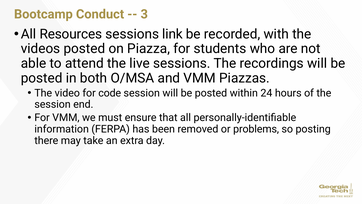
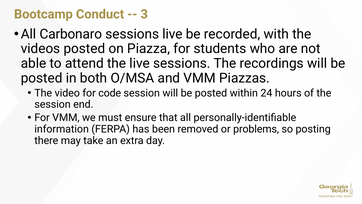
Resources: Resources -> Carbonaro
sessions link: link -> live
